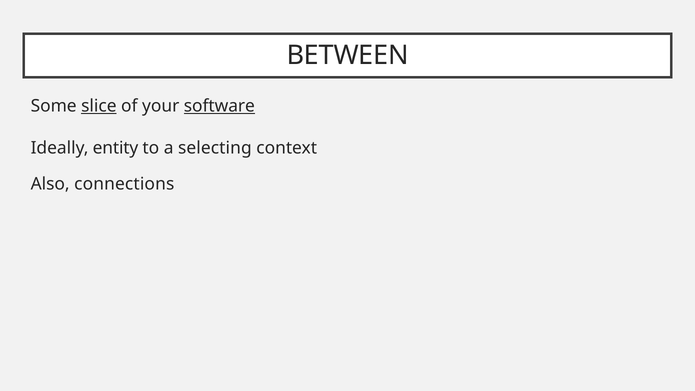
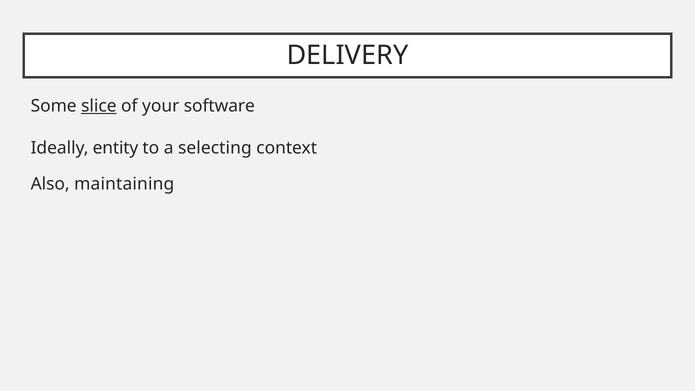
BETWEEN: BETWEEN -> DELIVERY
software underline: present -> none
connections: connections -> maintaining
